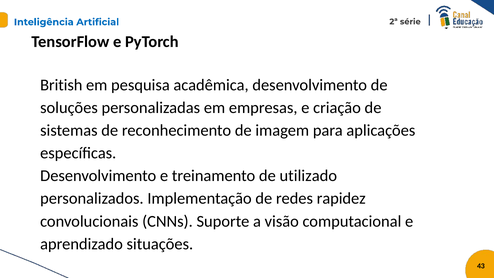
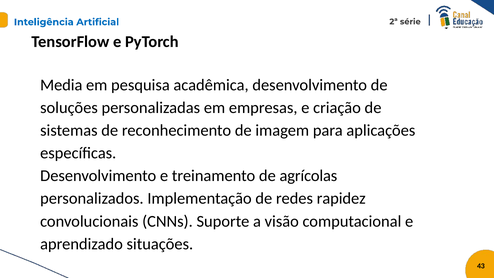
British: British -> Media
utilizado: utilizado -> agrícolas
